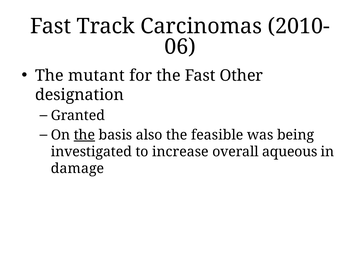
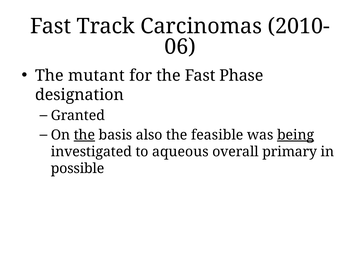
Other: Other -> Phase
being underline: none -> present
increase: increase -> aqueous
aqueous: aqueous -> primary
damage: damage -> possible
